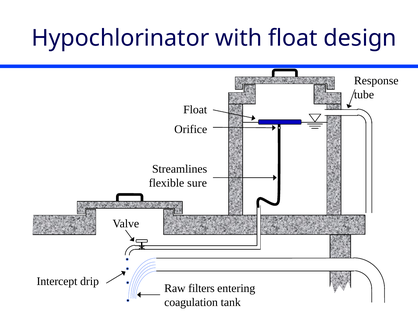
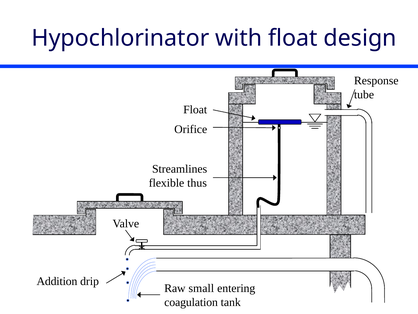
sure: sure -> thus
Intercept: Intercept -> Addition
filters: filters -> small
